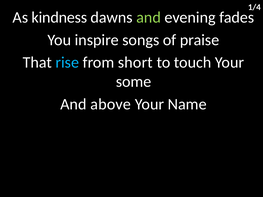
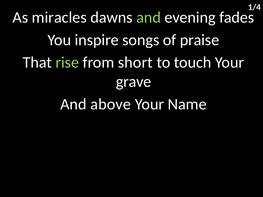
kindness: kindness -> miracles
rise colour: light blue -> light green
some: some -> grave
